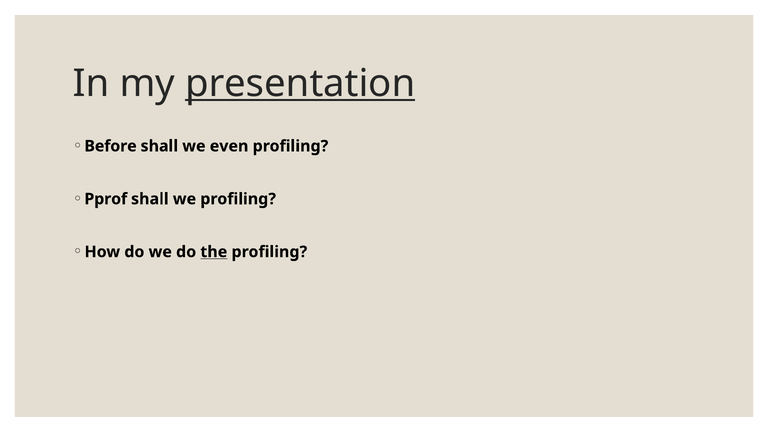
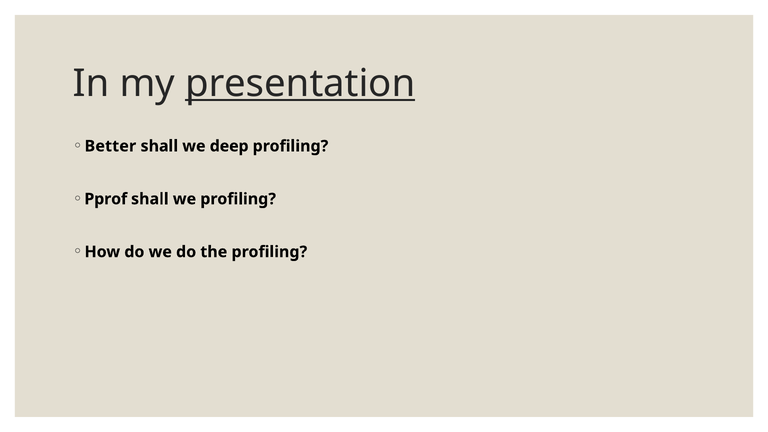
Before: Before -> Better
even: even -> deep
the underline: present -> none
